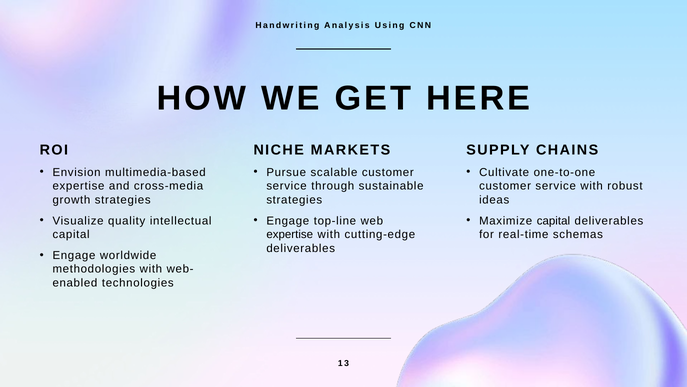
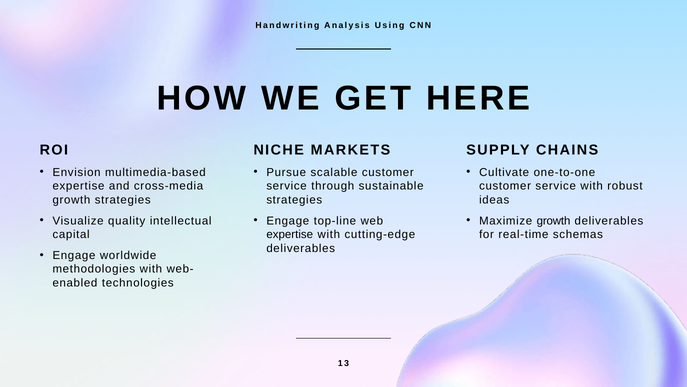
Maximize capital: capital -> growth
